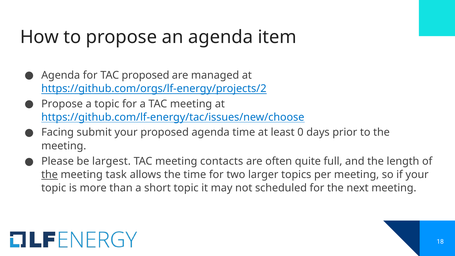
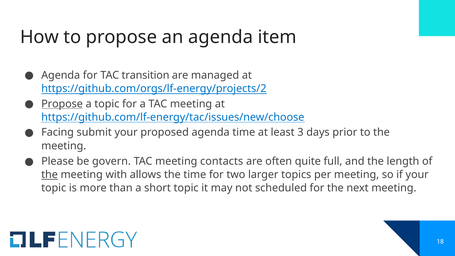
TAC proposed: proposed -> transition
Propose at (62, 104) underline: none -> present
0: 0 -> 3
largest: largest -> govern
task: task -> with
